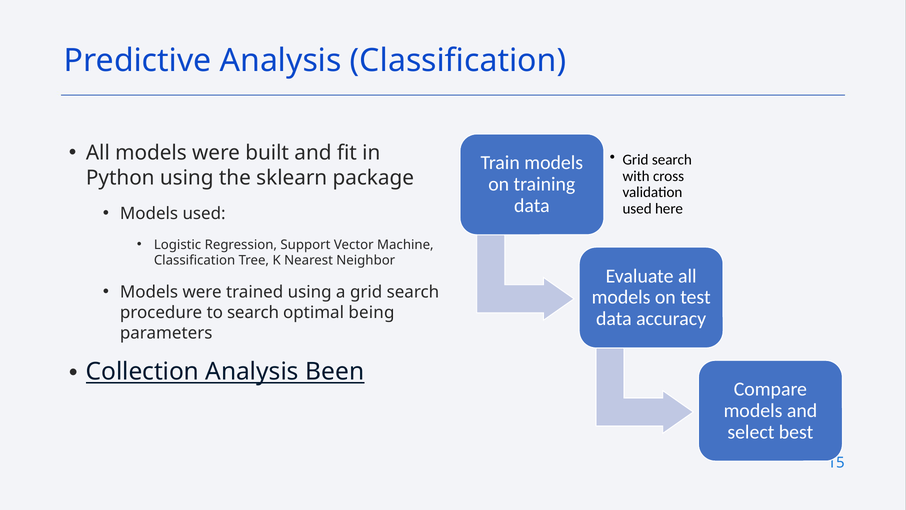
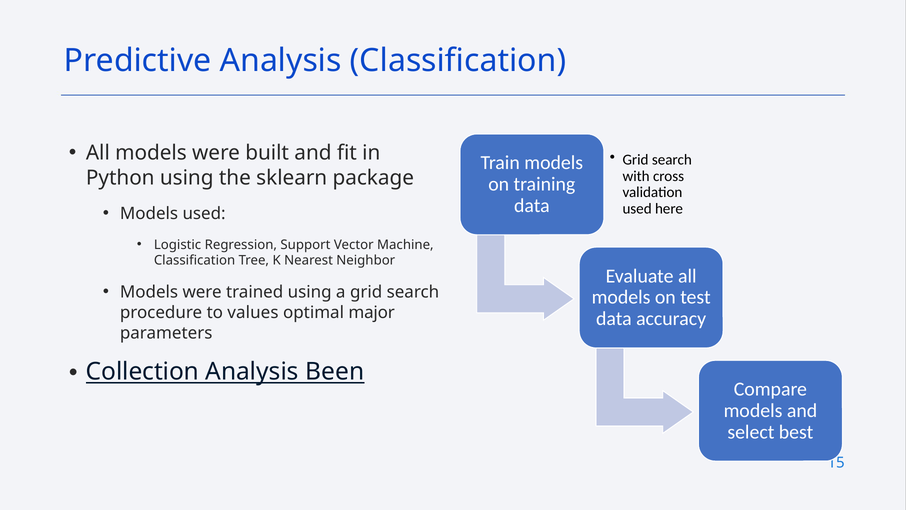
to search: search -> values
being: being -> major
